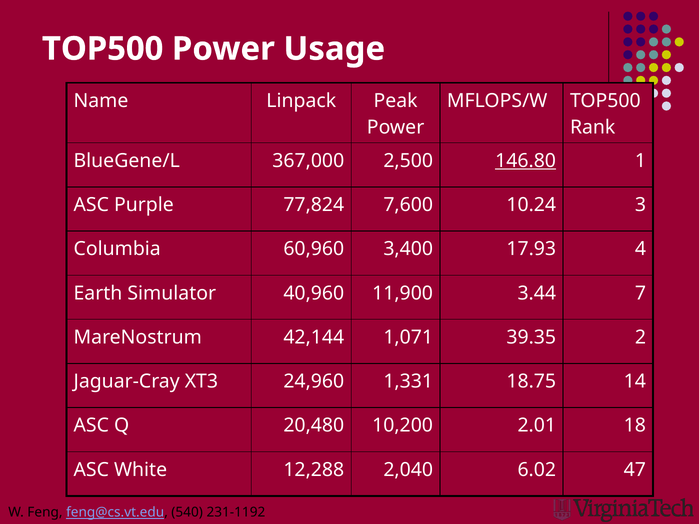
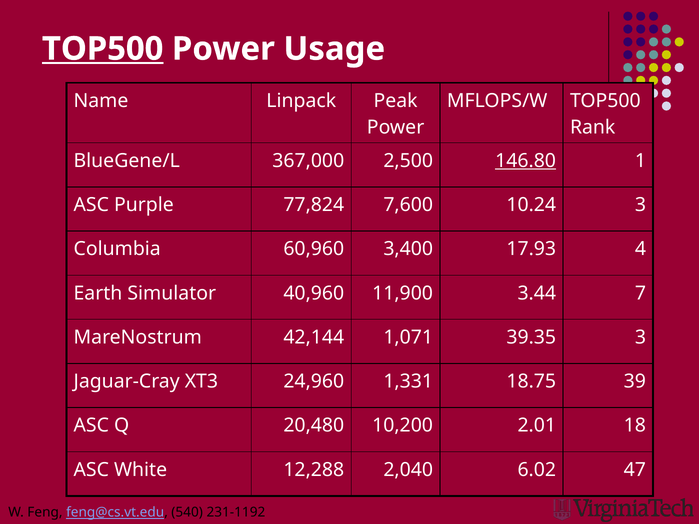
TOP500 at (103, 49) underline: none -> present
39.35 2: 2 -> 3
14: 14 -> 39
